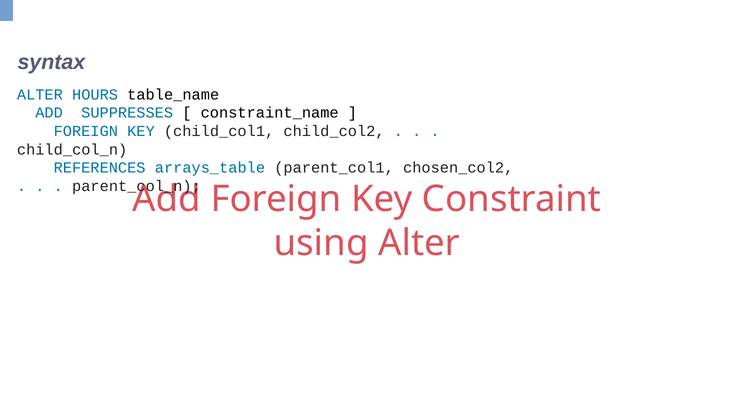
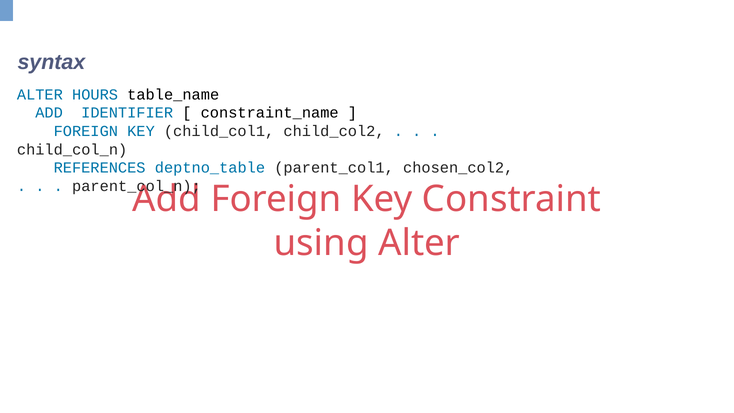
SUPPRESSES: SUPPRESSES -> IDENTIFIER
arrays_table: arrays_table -> deptno_table
